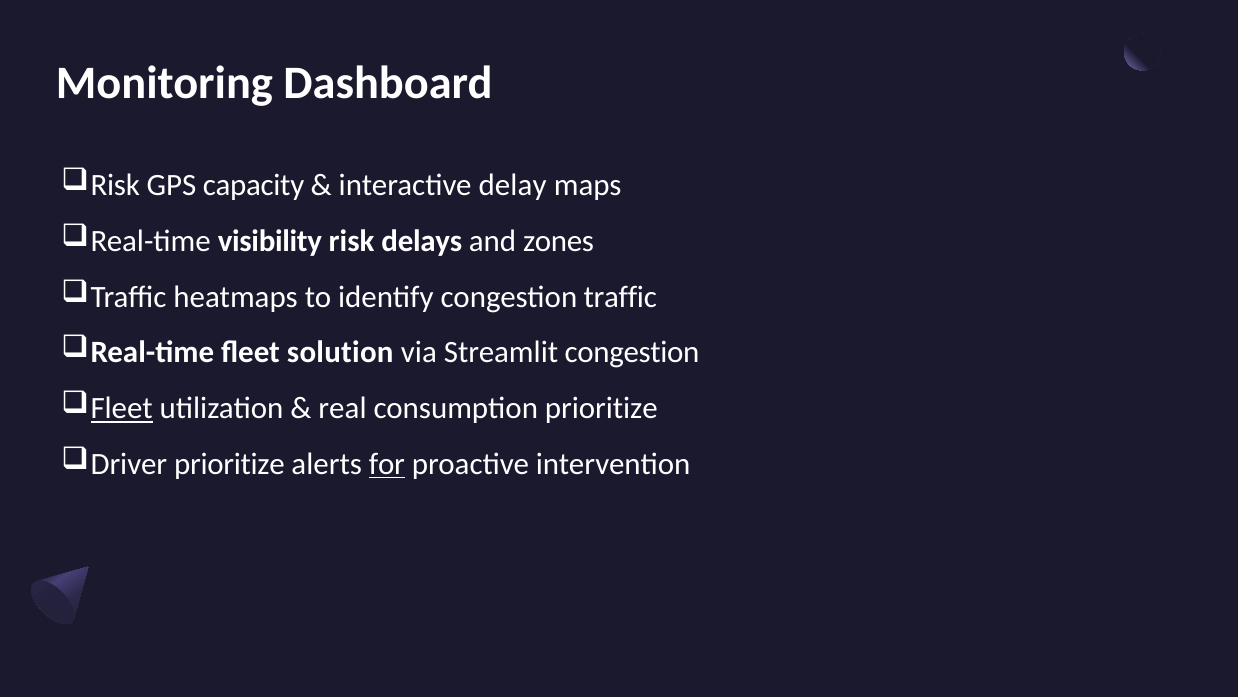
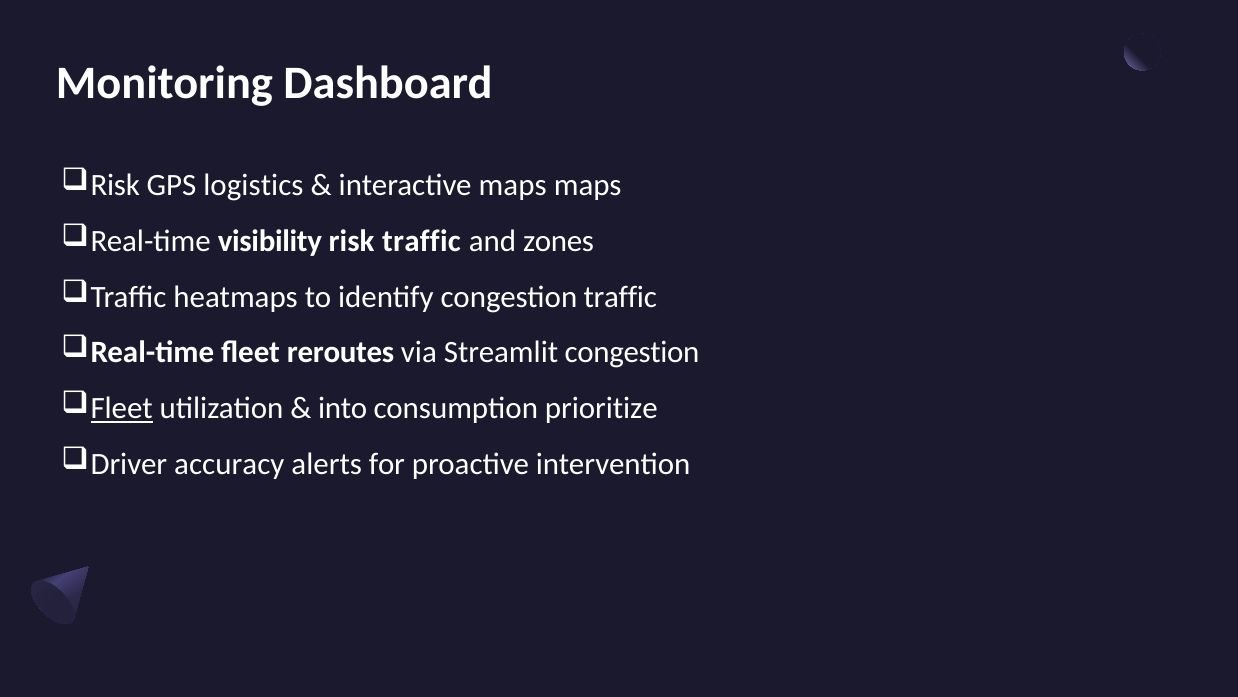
capacity: capacity -> logistics
interactive delay: delay -> maps
risk delays: delays -> traffic
solution: solution -> reroutes
real: real -> into
Driver prioritize: prioritize -> accuracy
for underline: present -> none
